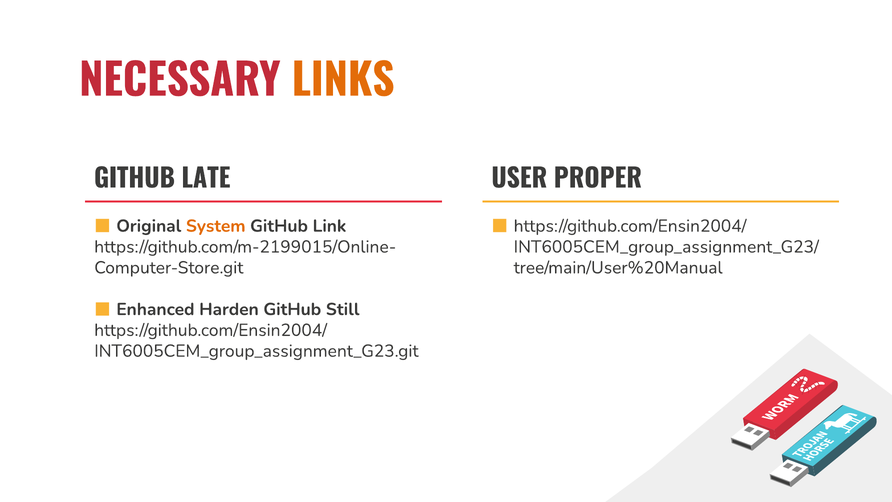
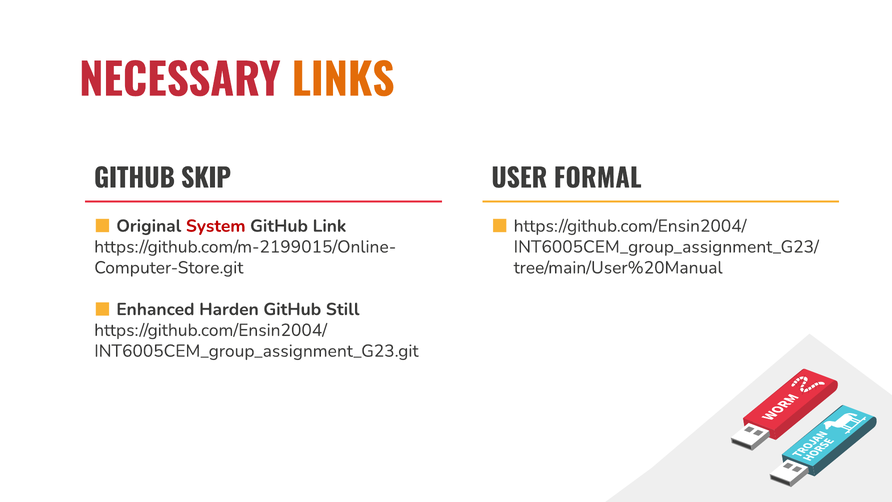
LATE: LATE -> SKIP
PROPER: PROPER -> FORMAL
System colour: orange -> red
